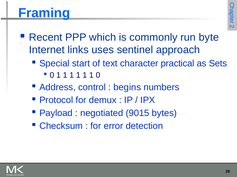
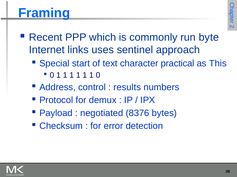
Sets: Sets -> This
begins: begins -> results
9015: 9015 -> 8376
